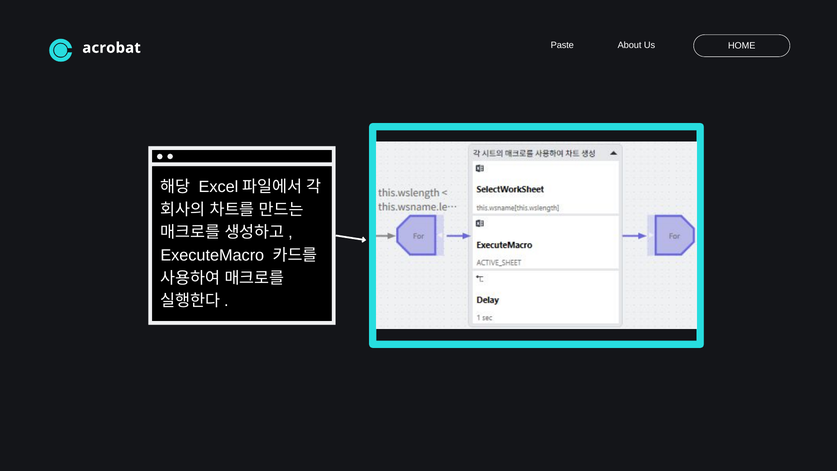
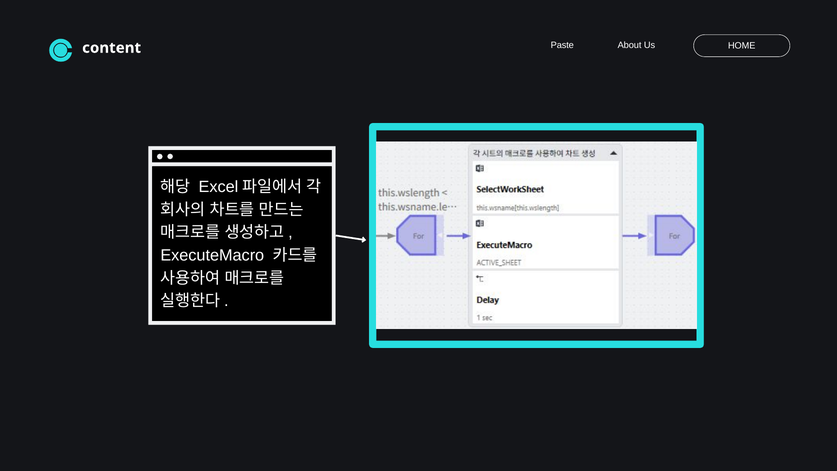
acrobat: acrobat -> content
